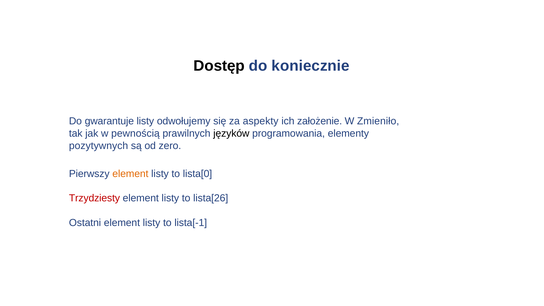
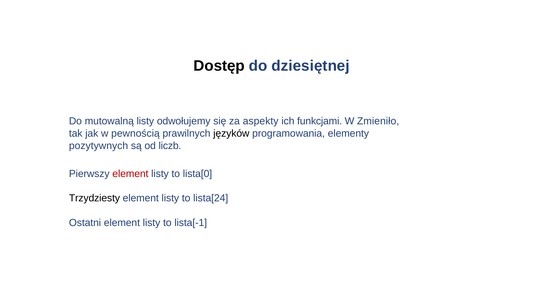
koniecznie: koniecznie -> dziesiętnej
gwarantuje: gwarantuje -> mutowalną
założenie: założenie -> funkcjami
zero: zero -> liczb
element at (130, 174) colour: orange -> red
Trzydziesty colour: red -> black
lista[26: lista[26 -> lista[24
